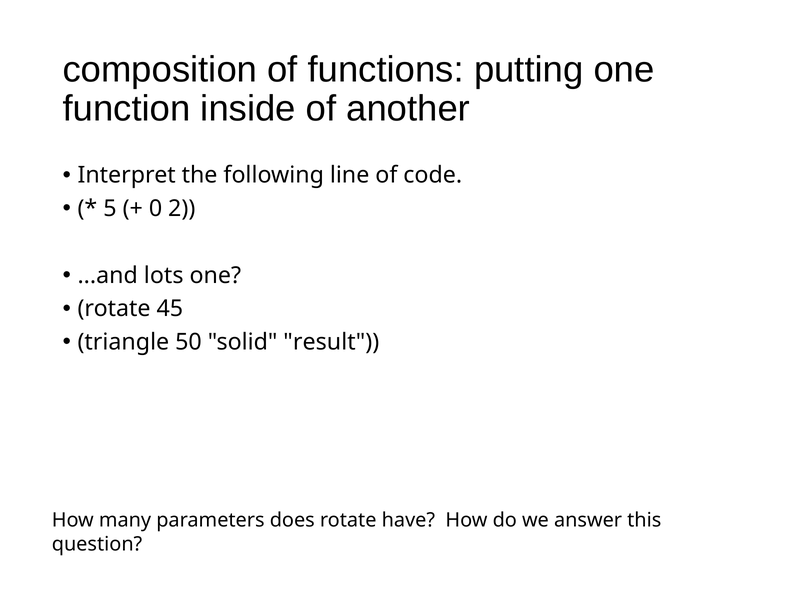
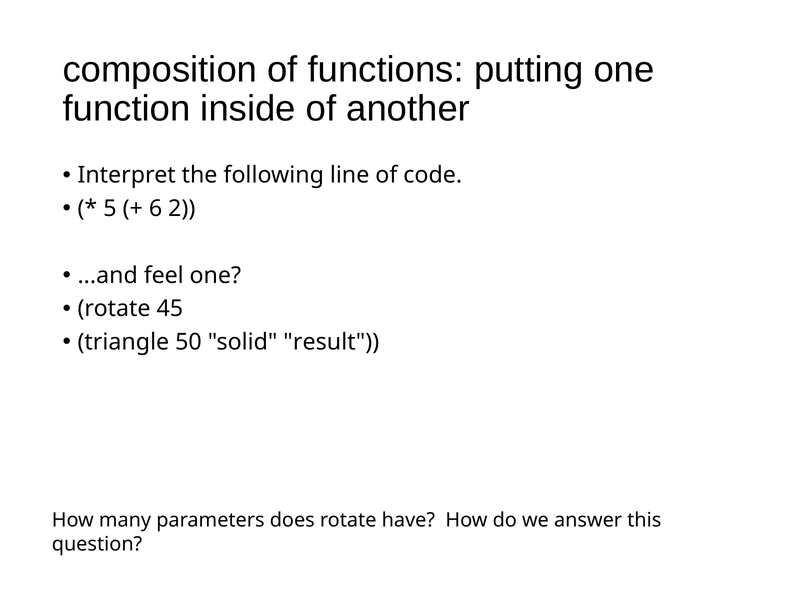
0: 0 -> 6
lots: lots -> feel
